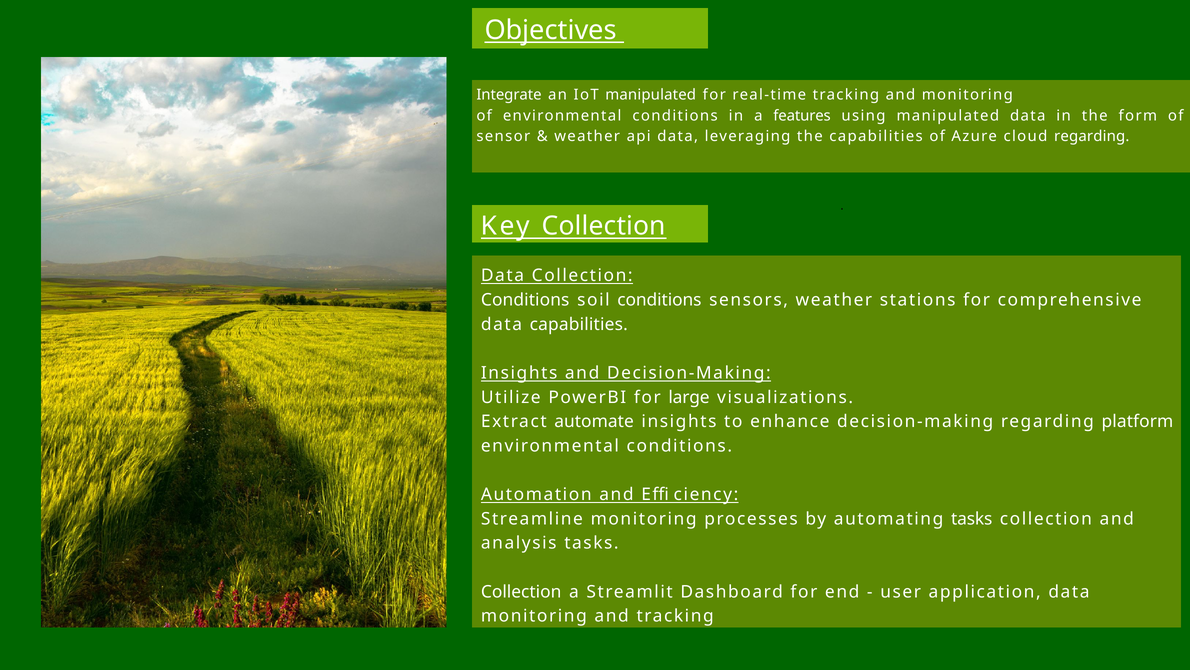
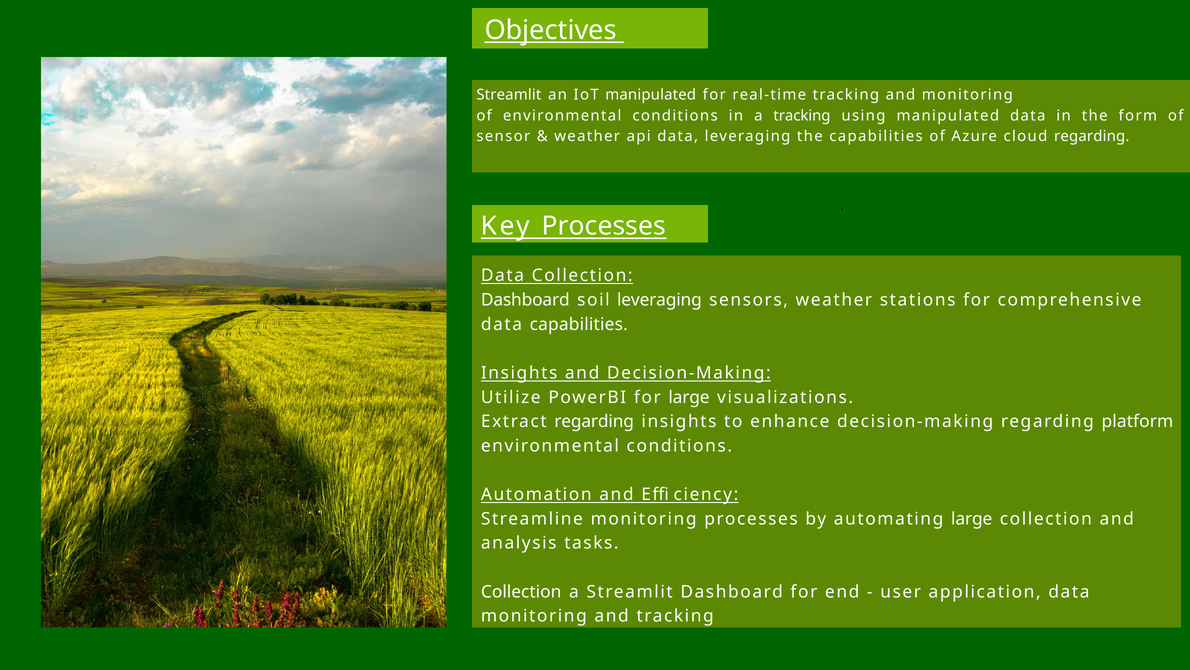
Integrate at (509, 95): Integrate -> Streamlit
a features: features -> tracking
Key Collection: Collection -> Processes
Conditions at (525, 300): Conditions -> Dashboard
soil conditions: conditions -> leveraging
Extract automate: automate -> regarding
automating tasks: tasks -> large
